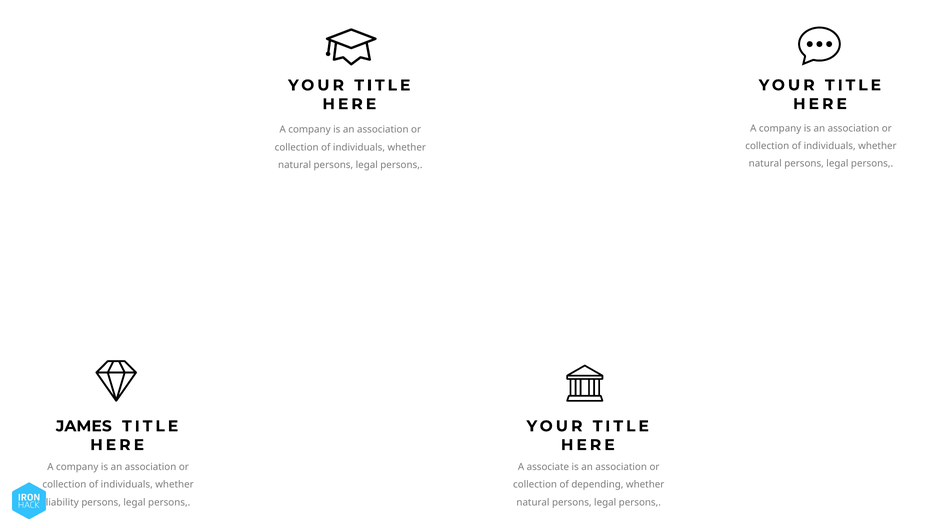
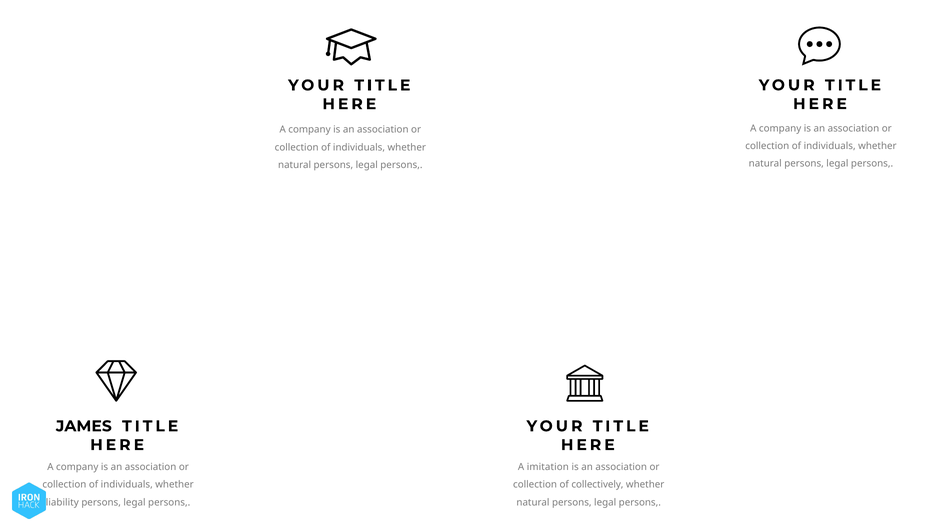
associate: associate -> imitation
depending: depending -> collectively
